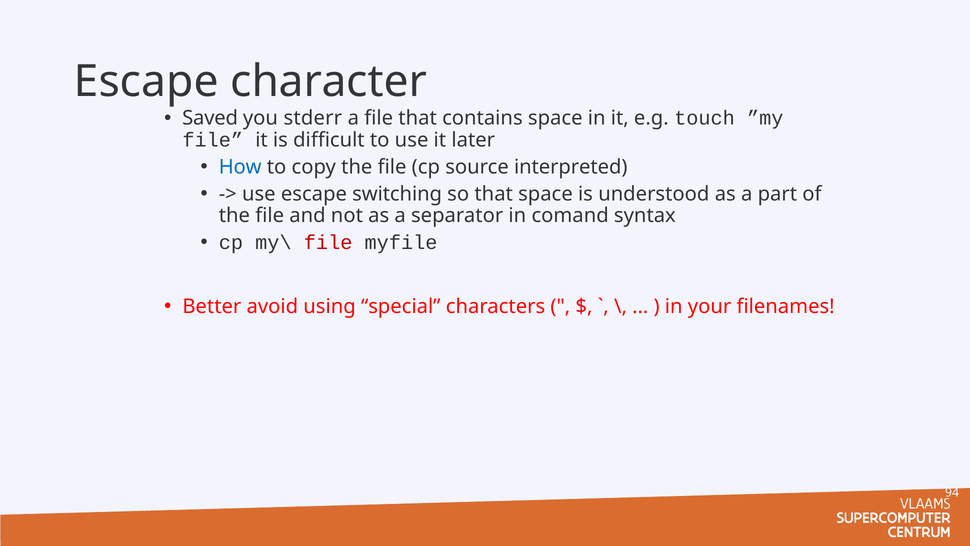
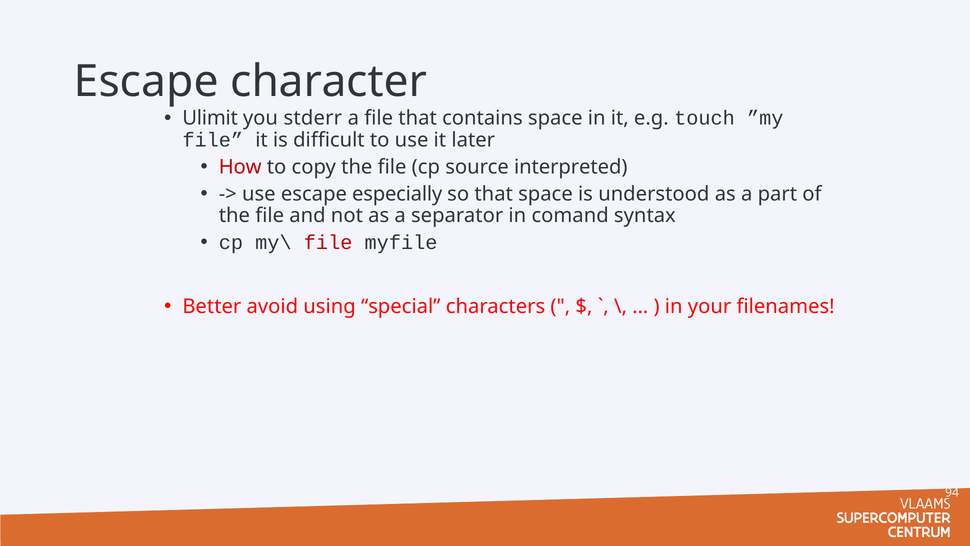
Saved: Saved -> Ulimit
How colour: blue -> red
switching: switching -> especially
